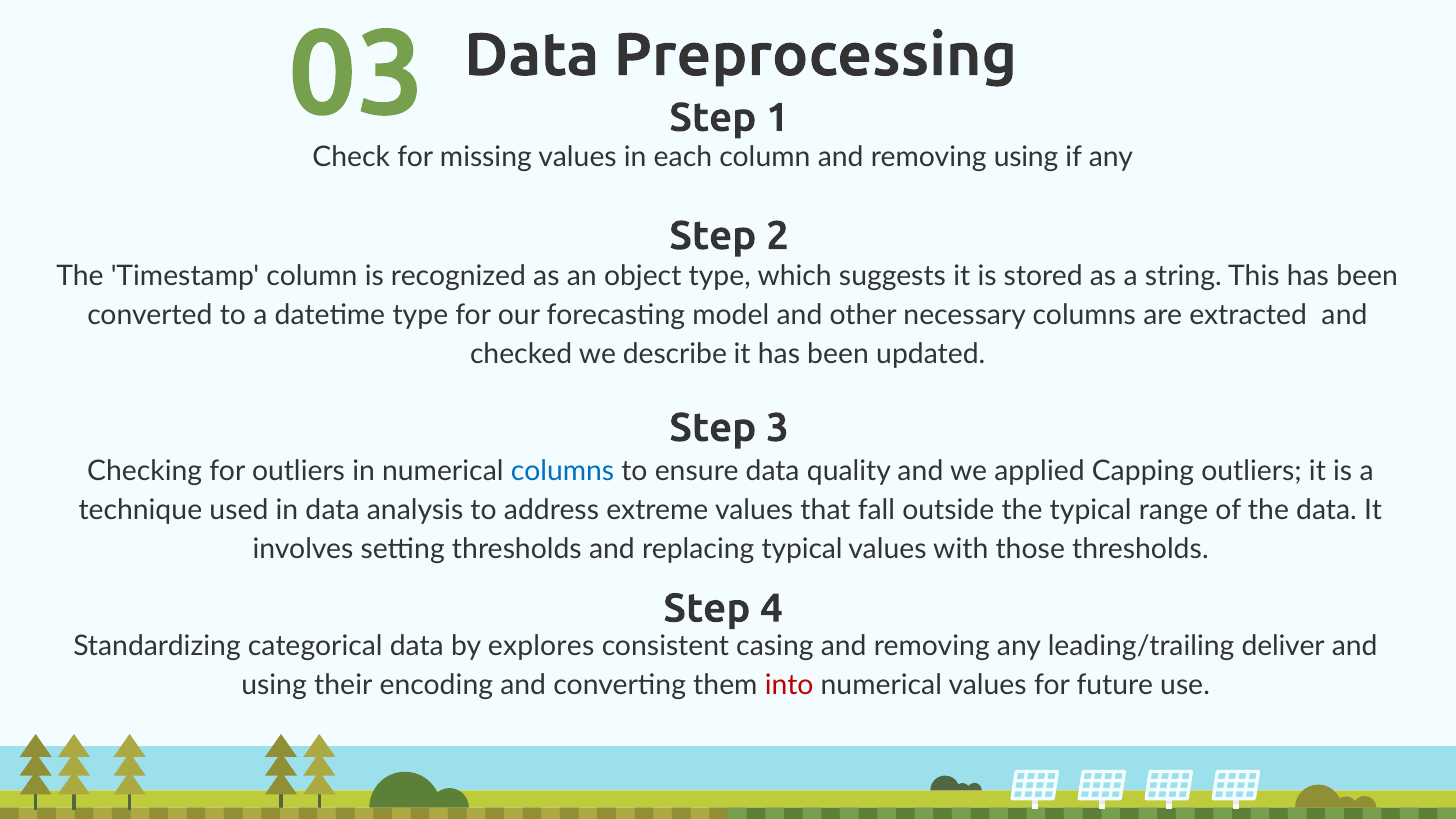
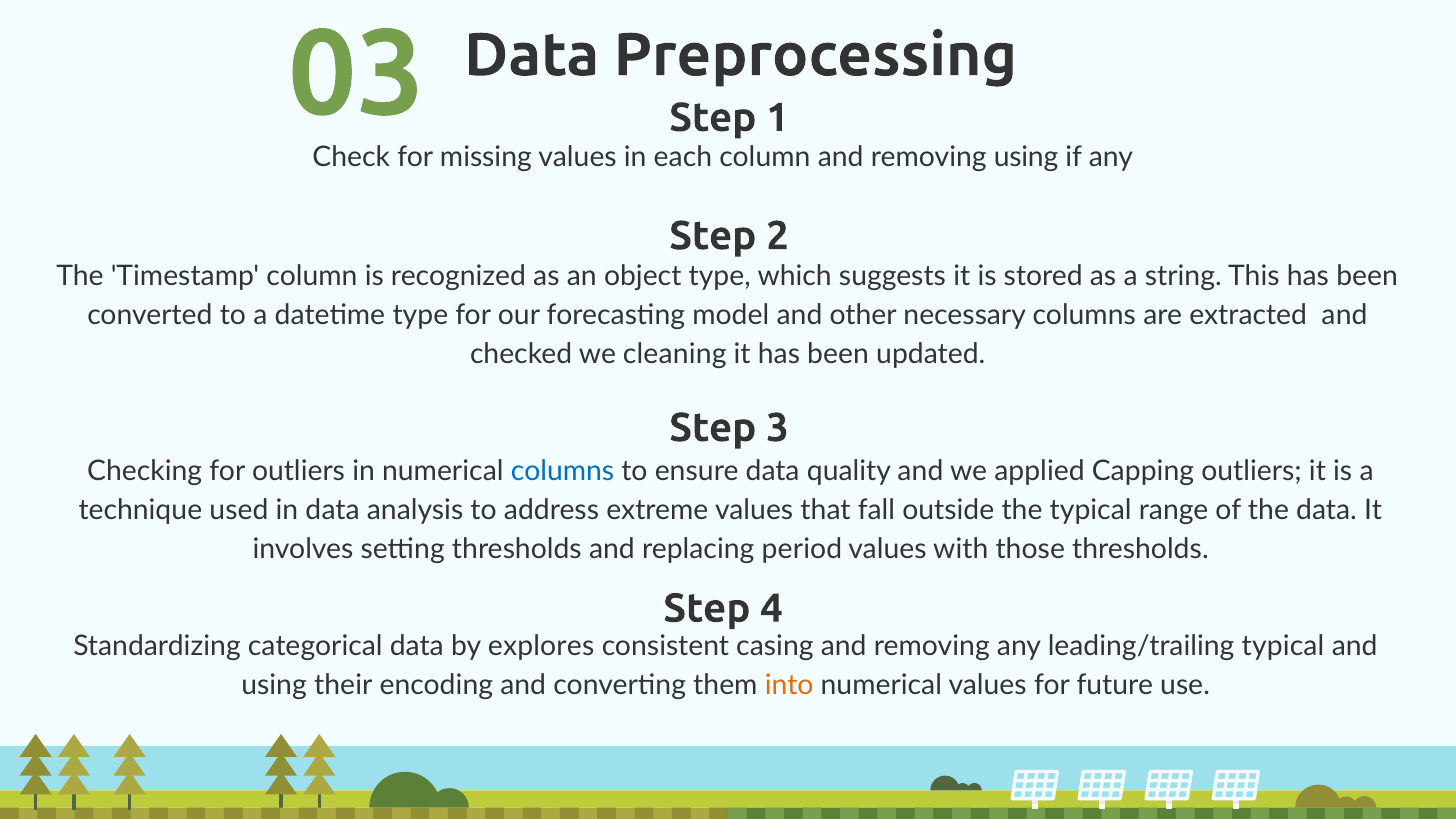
describe: describe -> cleaning
replacing typical: typical -> period
leading/trailing deliver: deliver -> typical
into colour: red -> orange
